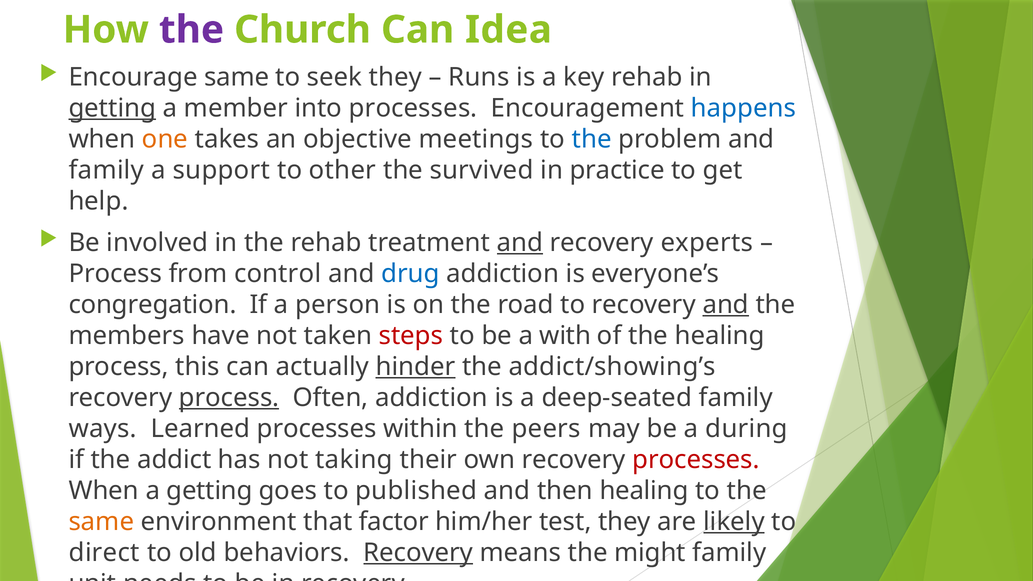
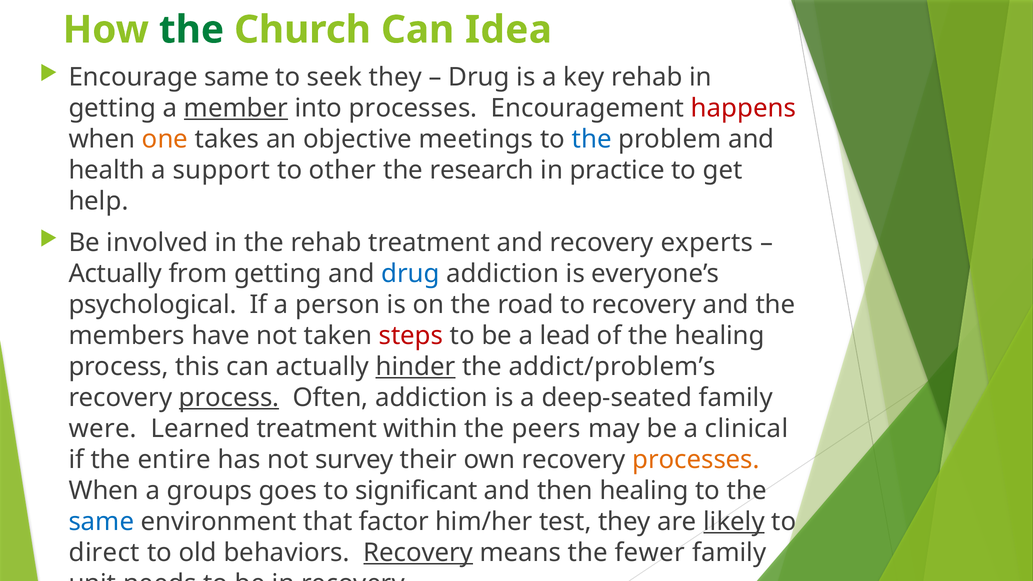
the at (191, 30) colour: purple -> green
Runs at (479, 77): Runs -> Drug
getting at (112, 108) underline: present -> none
member underline: none -> present
happens colour: blue -> red
family at (106, 170): family -> health
survived: survived -> research
and at (520, 243) underline: present -> none
Process at (115, 274): Process -> Actually
from control: control -> getting
congregation: congregation -> psychological
and at (726, 305) underline: present -> none
with: with -> lead
addict/showing’s: addict/showing’s -> addict/problem’s
ways: ways -> were
Learned processes: processes -> treatment
during: during -> clinical
addict: addict -> entire
taking: taking -> survey
processes at (696, 460) colour: red -> orange
a getting: getting -> groups
published: published -> significant
same at (101, 522) colour: orange -> blue
might: might -> fewer
